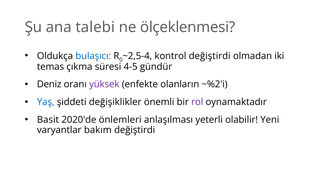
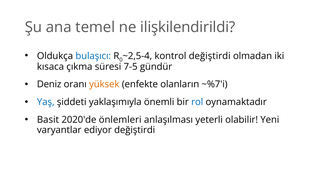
talebi: talebi -> temel
ölçeklenmesi: ölçeklenmesi -> ilişkilendirildi
temas: temas -> kısaca
4-5: 4-5 -> 7-5
yüksek colour: purple -> orange
~%2'i: ~%2'i -> ~%7'i
değişiklikler: değişiklikler -> yaklaşımıyla
rol colour: purple -> blue
bakım: bakım -> ediyor
